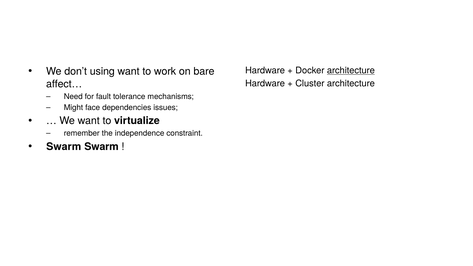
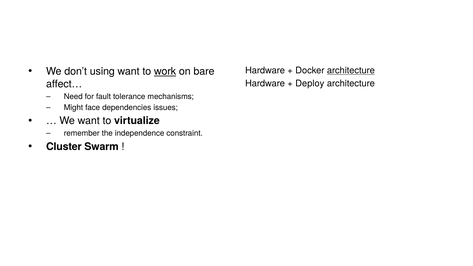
work underline: none -> present
Cluster: Cluster -> Deploy
Swarm at (64, 147): Swarm -> Cluster
